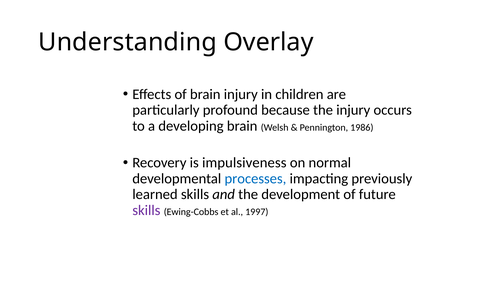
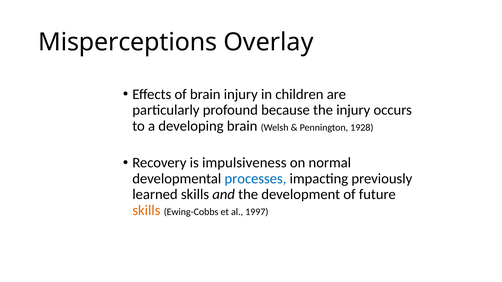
Understanding: Understanding -> Misperceptions
1986: 1986 -> 1928
skills at (146, 210) colour: purple -> orange
